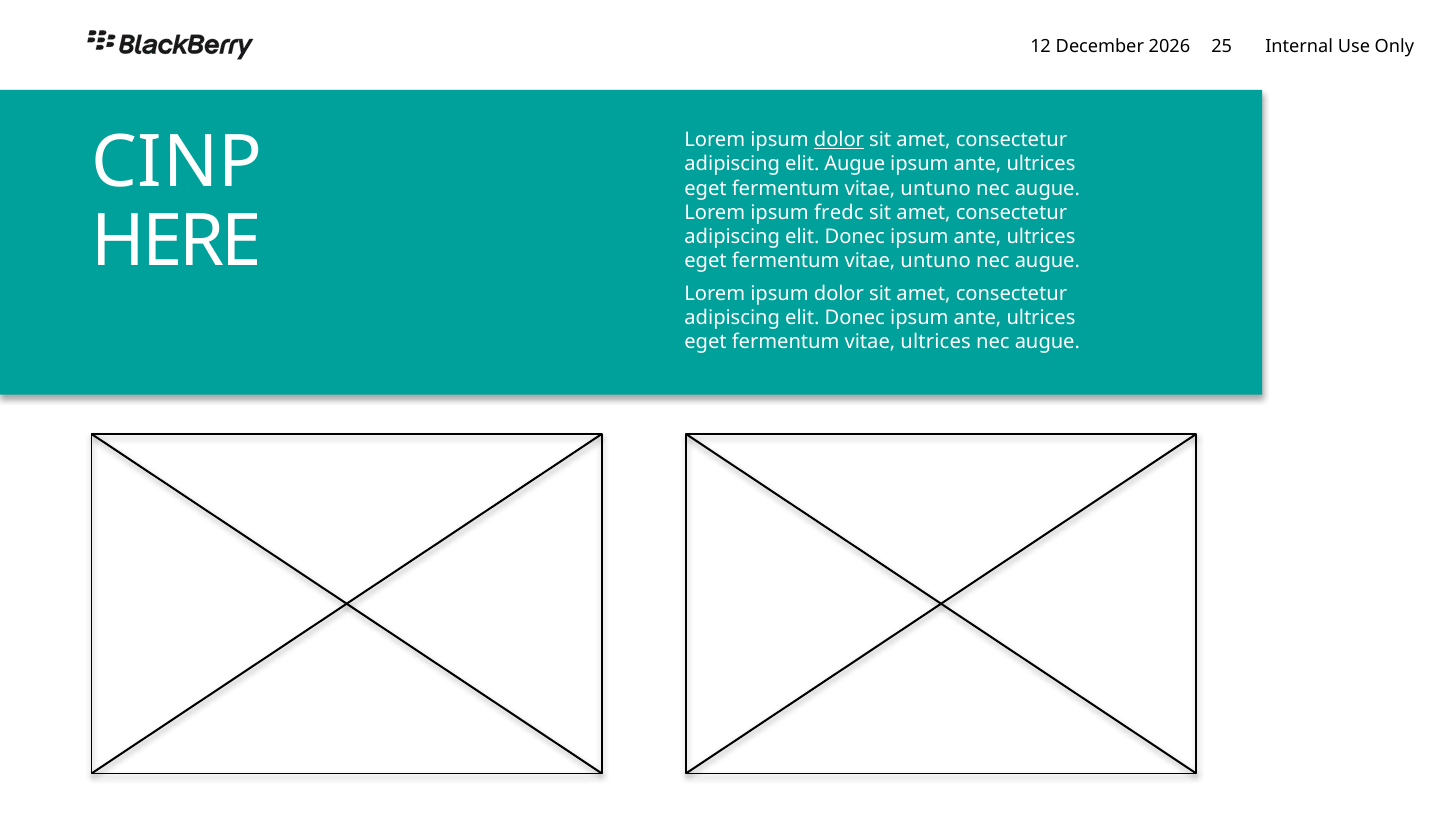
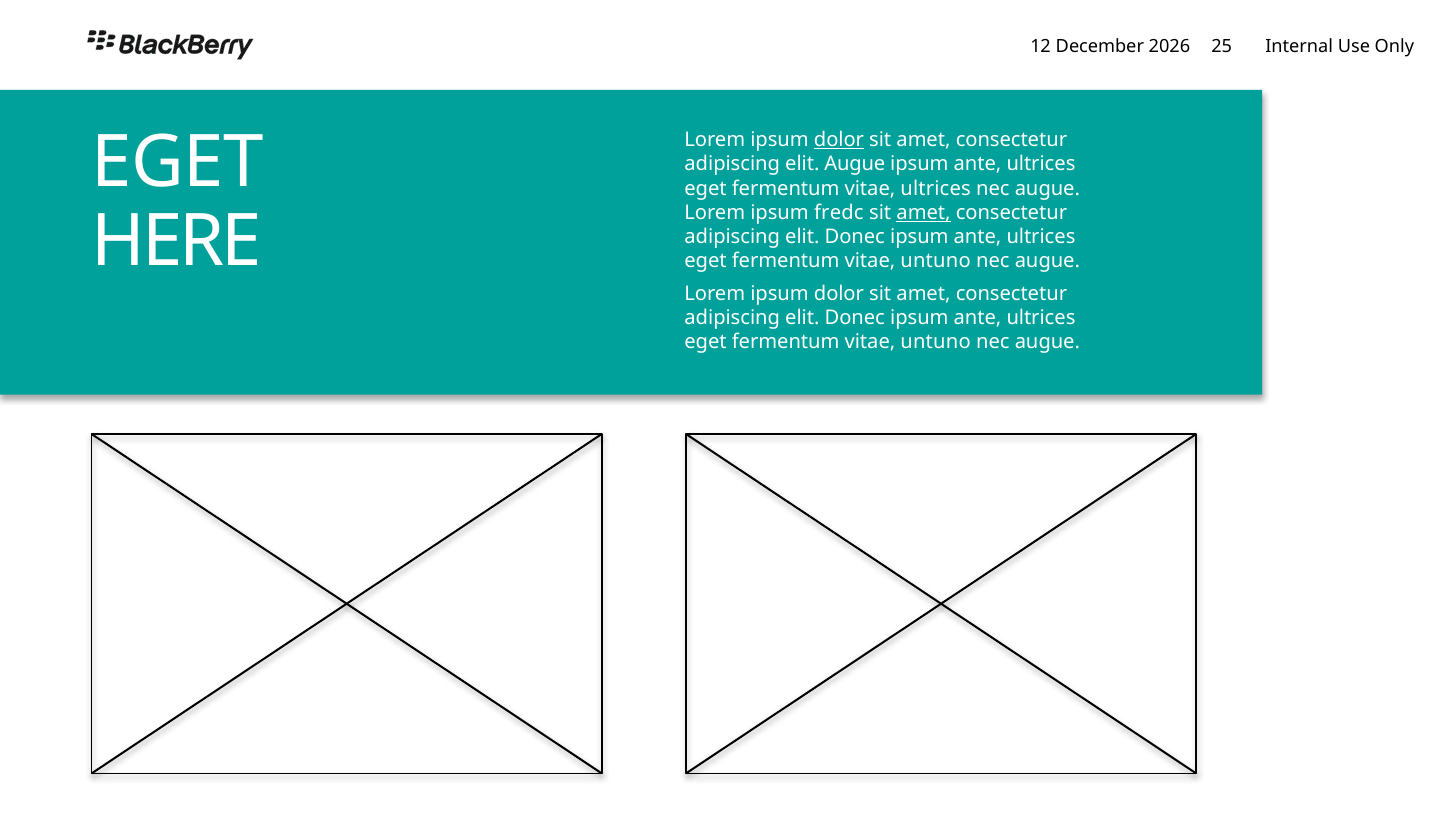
CINP at (177, 163): CINP -> EGET
untuno at (936, 188): untuno -> ultrices
amet at (924, 213) underline: none -> present
ultrices at (936, 342): ultrices -> untuno
